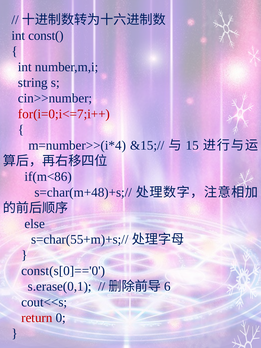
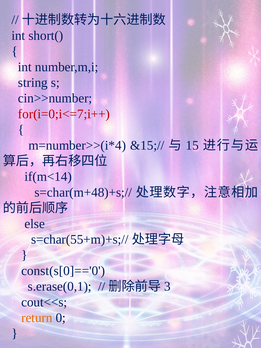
const(: const( -> short(
if(m<86: if(m<86 -> if(m<14
6: 6 -> 3
return colour: red -> orange
